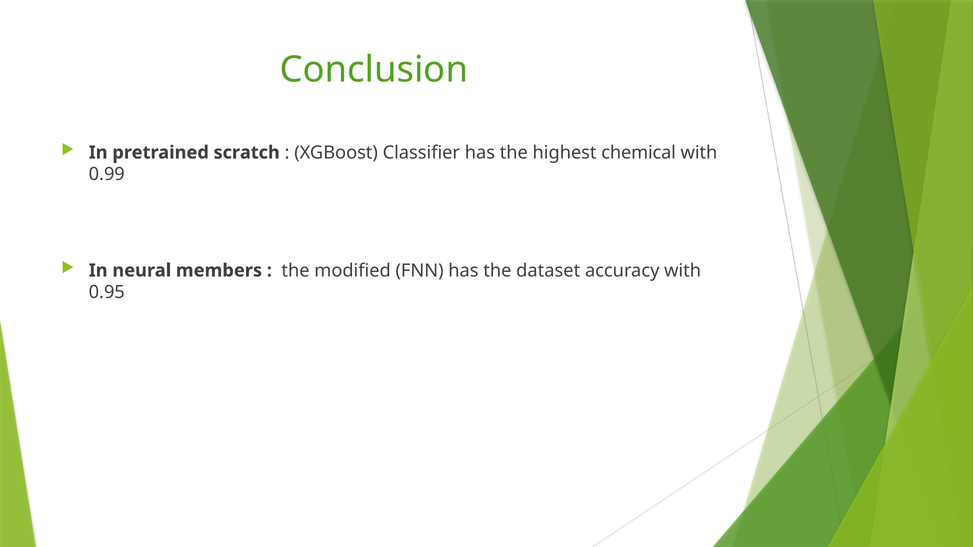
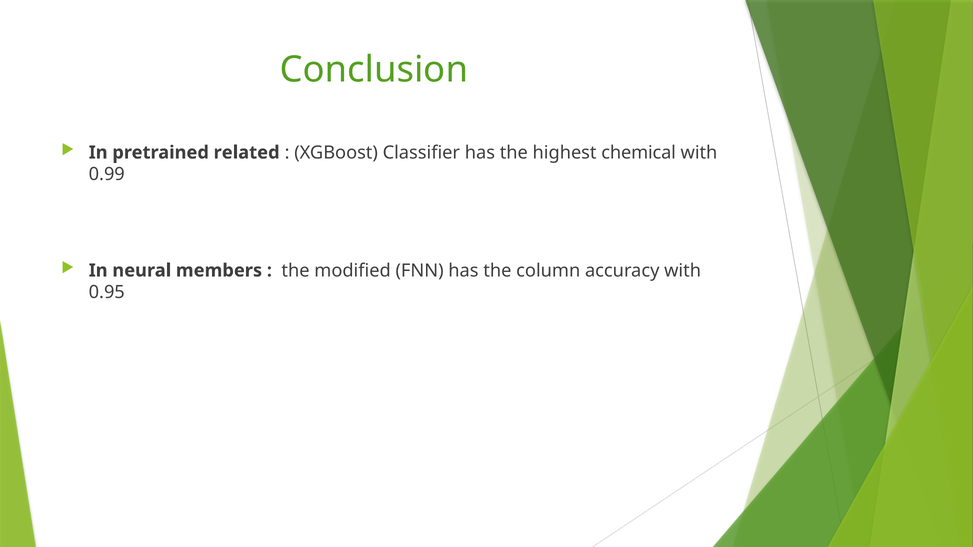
scratch: scratch -> related
dataset: dataset -> column
